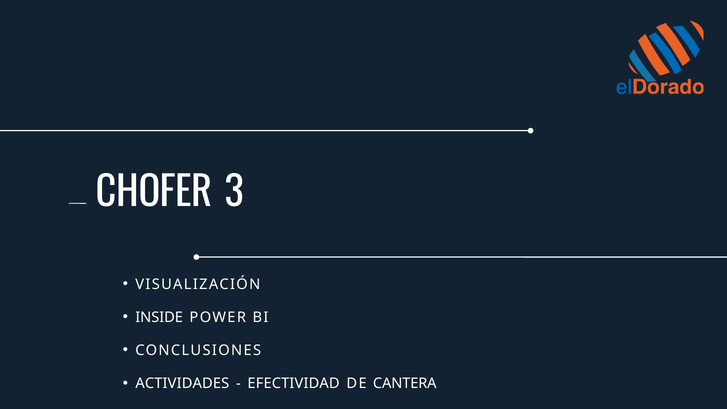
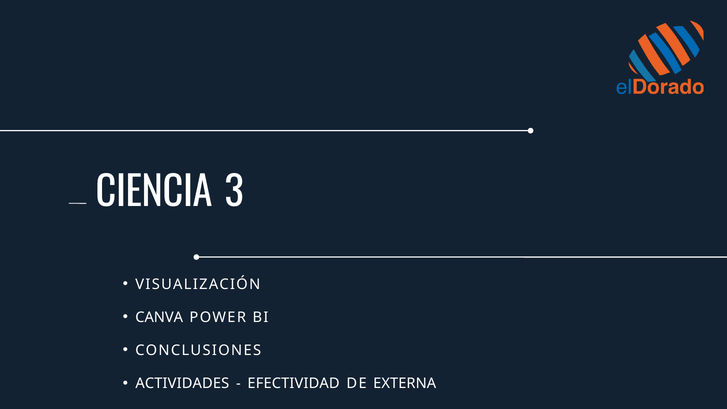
CHOFER: CHOFER -> CIENCIA
INSIDE: INSIDE -> CANVA
CANTERA: CANTERA -> EXTERNA
